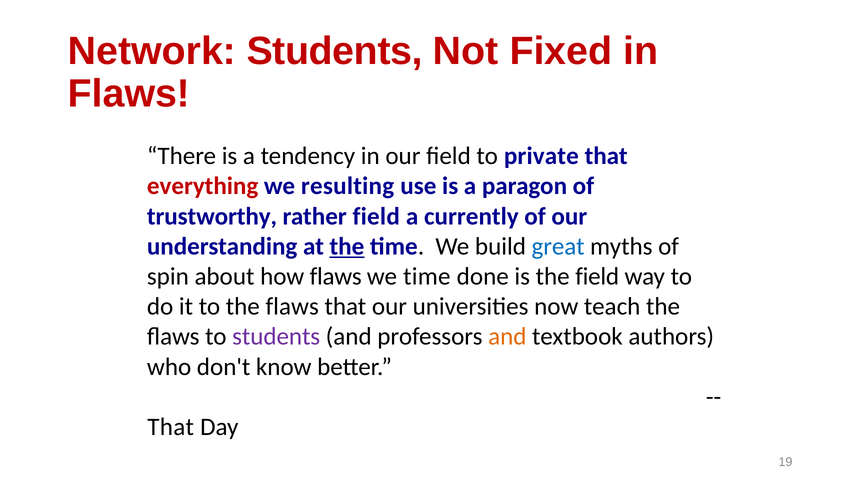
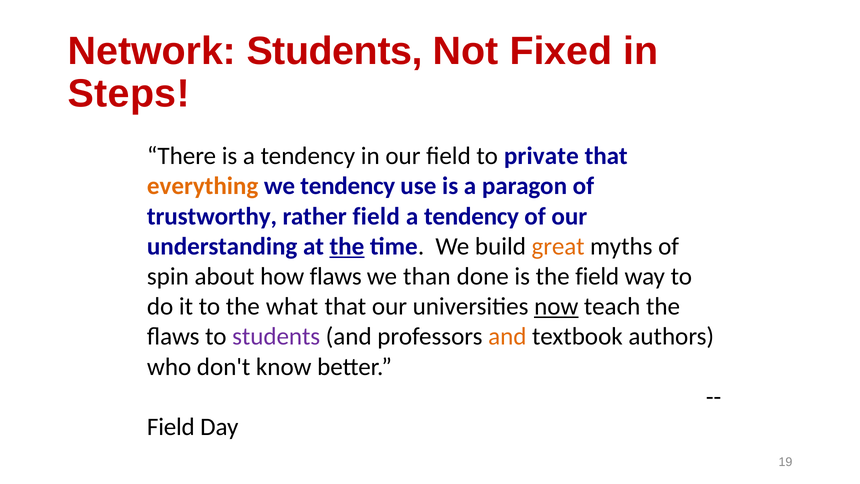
Flaws at (129, 94): Flaws -> Steps
everything colour: red -> orange
we resulting: resulting -> tendency
currently at (471, 216): currently -> tendency
great colour: blue -> orange
we time: time -> than
to the flaws: flaws -> what
now underline: none -> present
That at (171, 427): That -> Field
